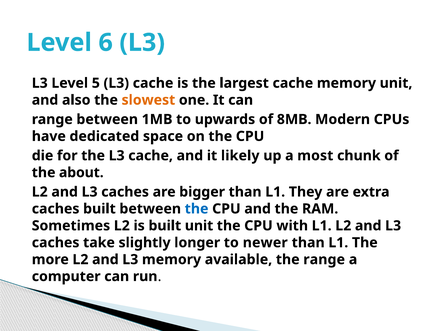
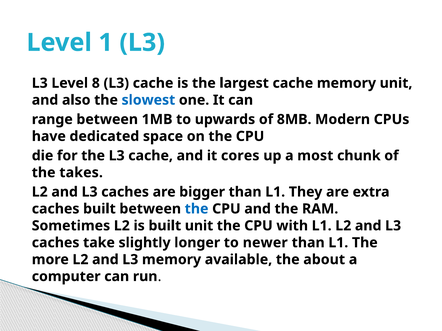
6: 6 -> 1
5: 5 -> 8
slowest colour: orange -> blue
likely: likely -> cores
about: about -> takes
the range: range -> about
